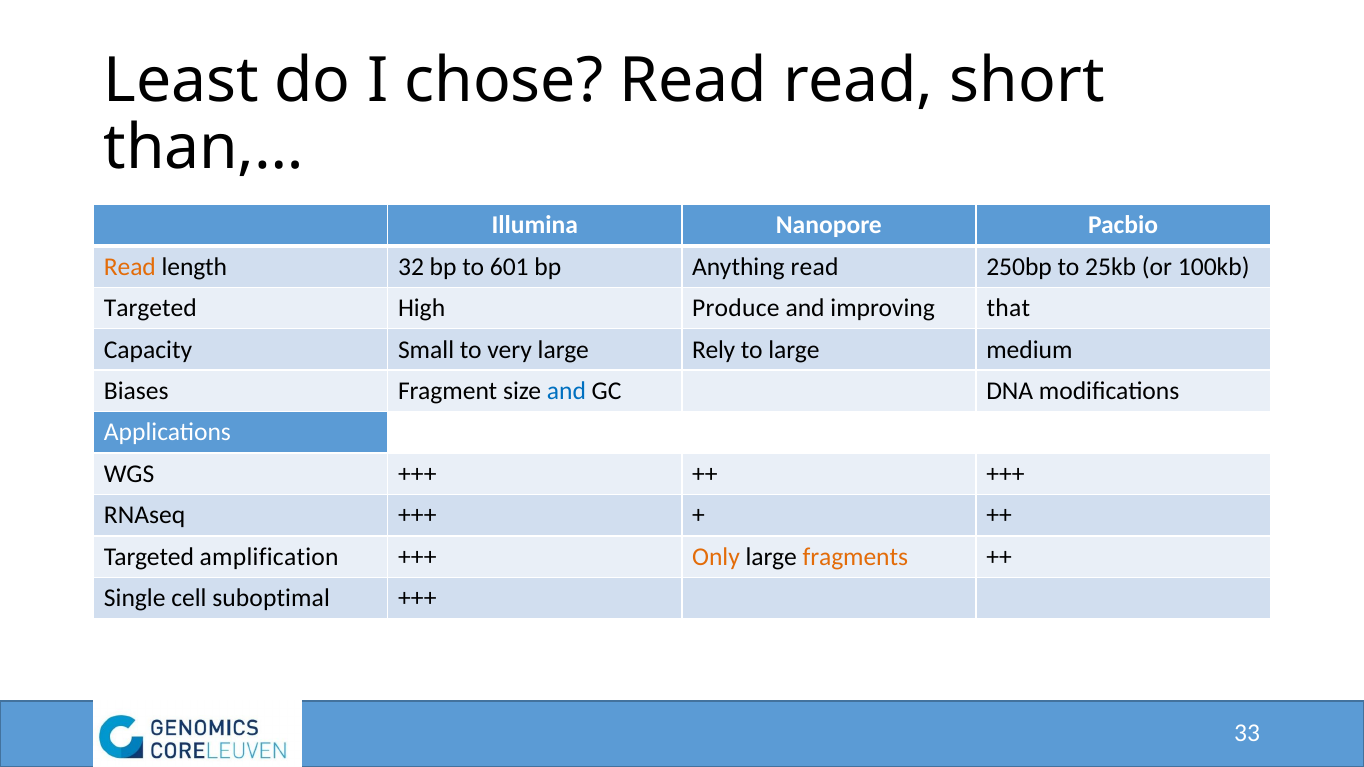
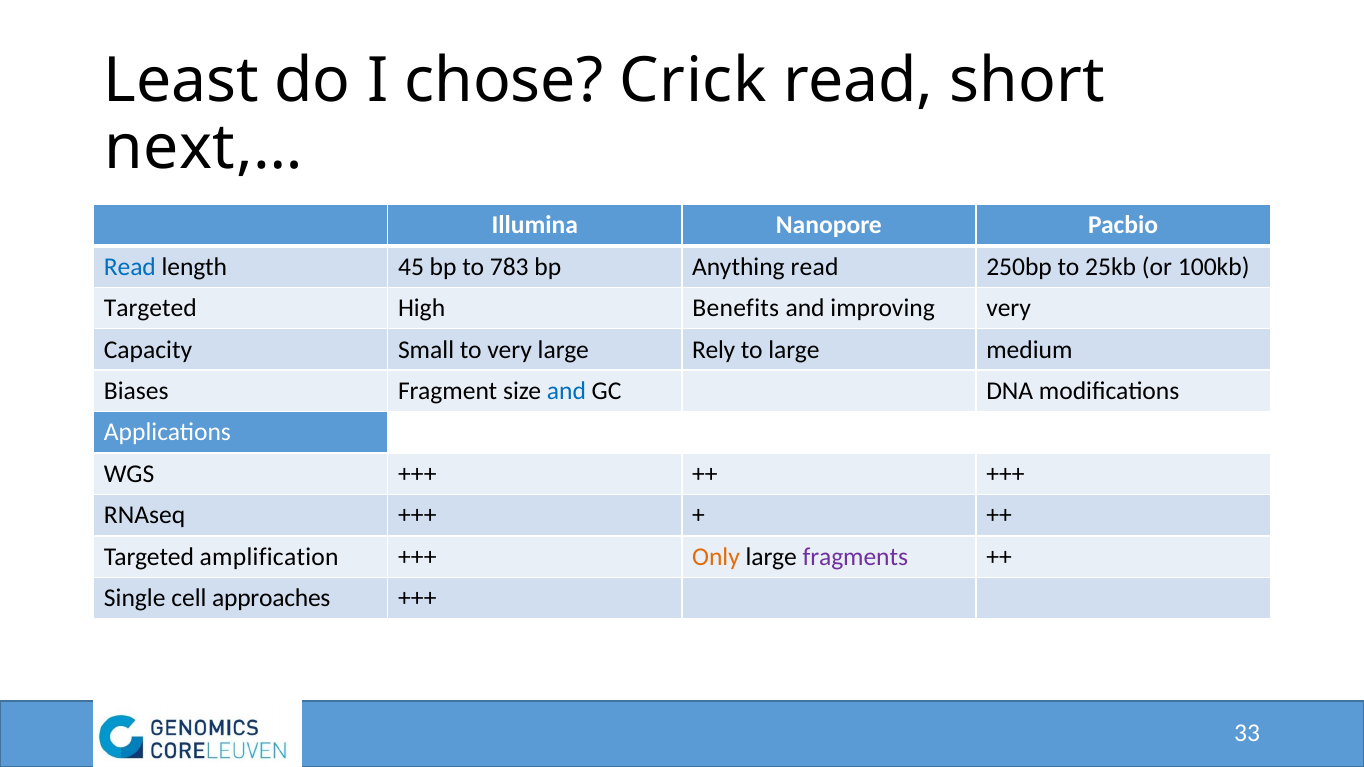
chose Read: Read -> Crick
than,…: than,… -> next,…
Read at (130, 267) colour: orange -> blue
32: 32 -> 45
601: 601 -> 783
Produce: Produce -> Benefits
improving that: that -> very
fragments colour: orange -> purple
suboptimal: suboptimal -> approaches
